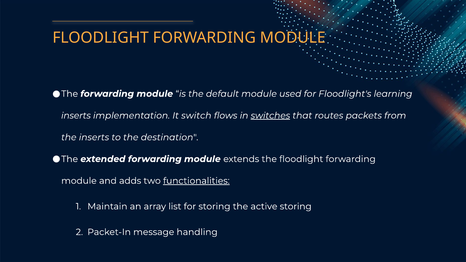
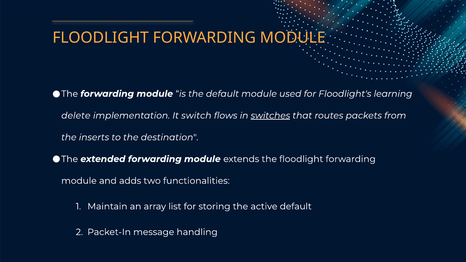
inserts at (76, 116): inserts -> delete
functionalities underline: present -> none
active storing: storing -> default
